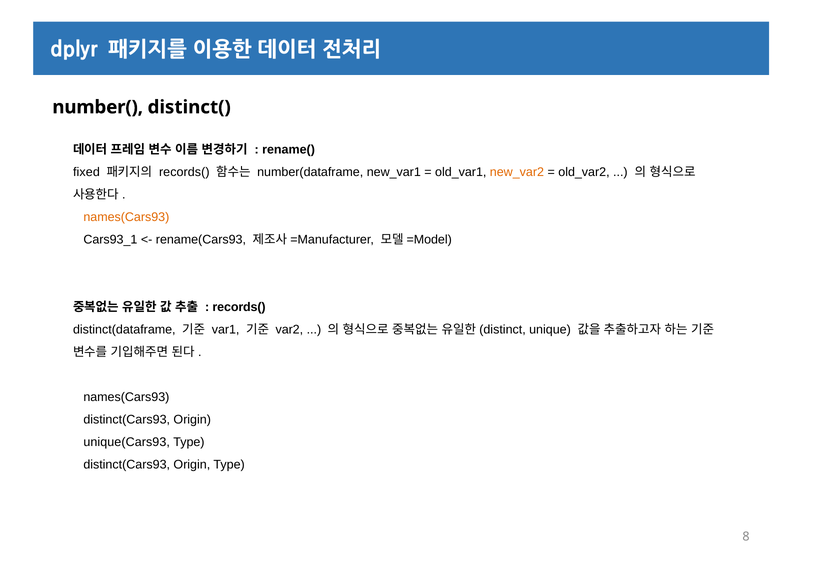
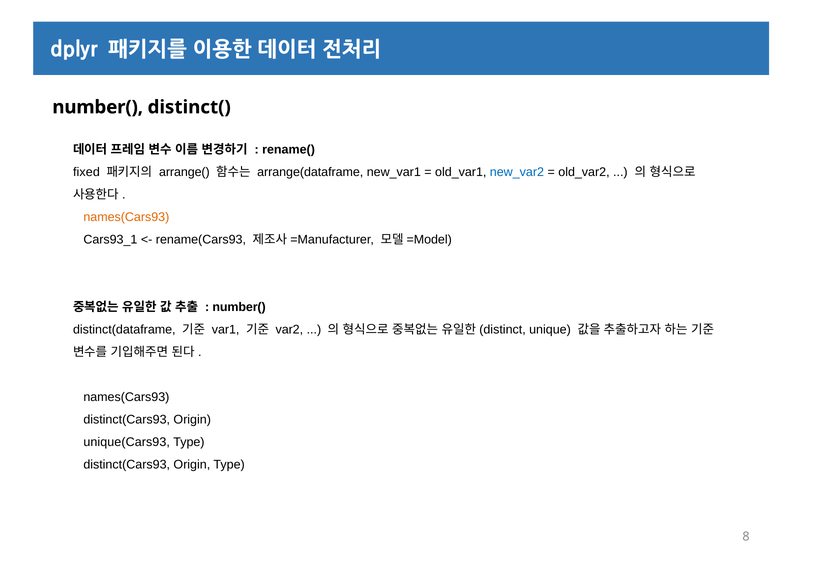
records( at (184, 172): records( -> arrange(
number(dataframe: number(dataframe -> arrange(dataframe
new_var2 colour: orange -> blue
records( at (239, 307): records( -> number(
